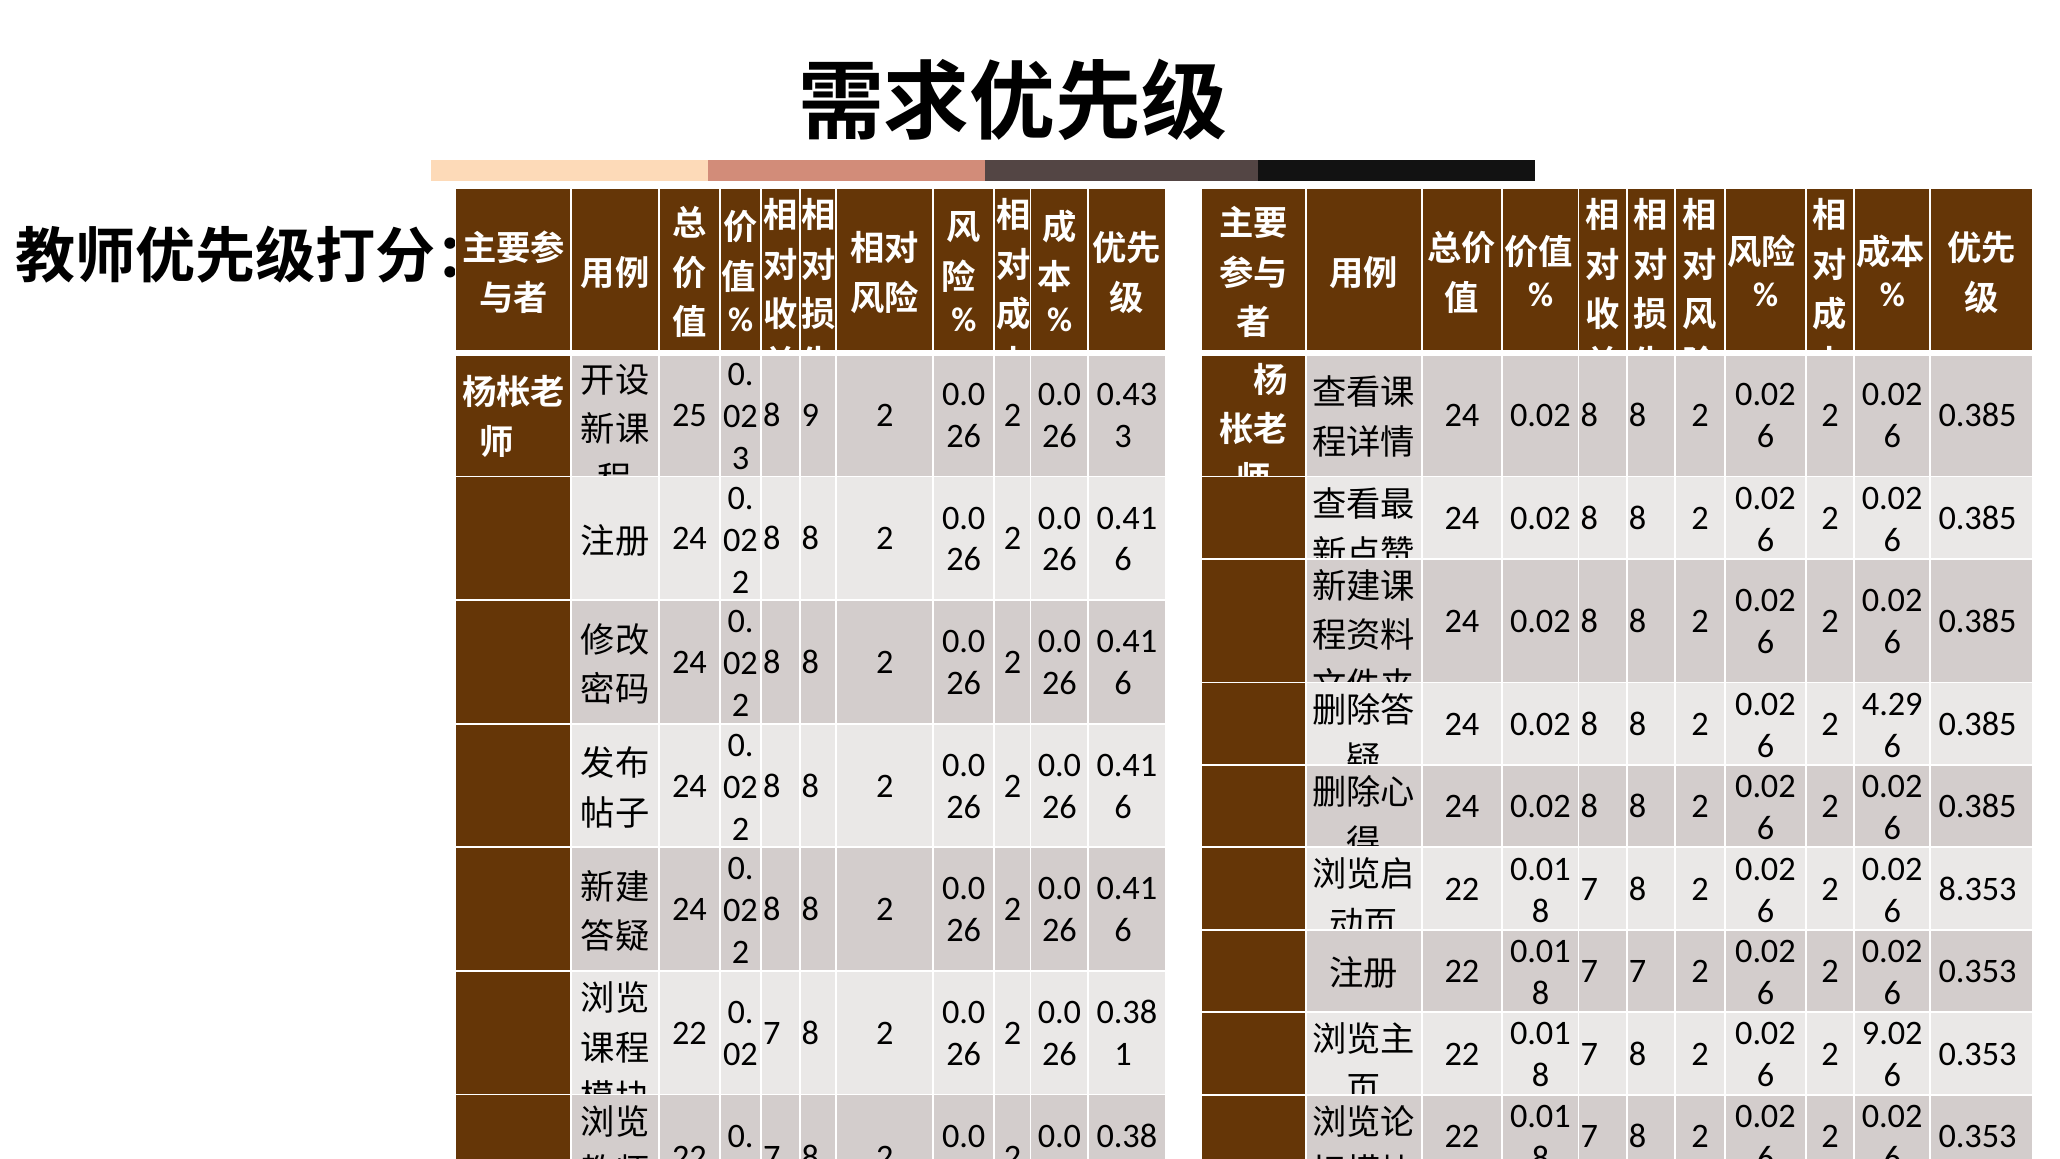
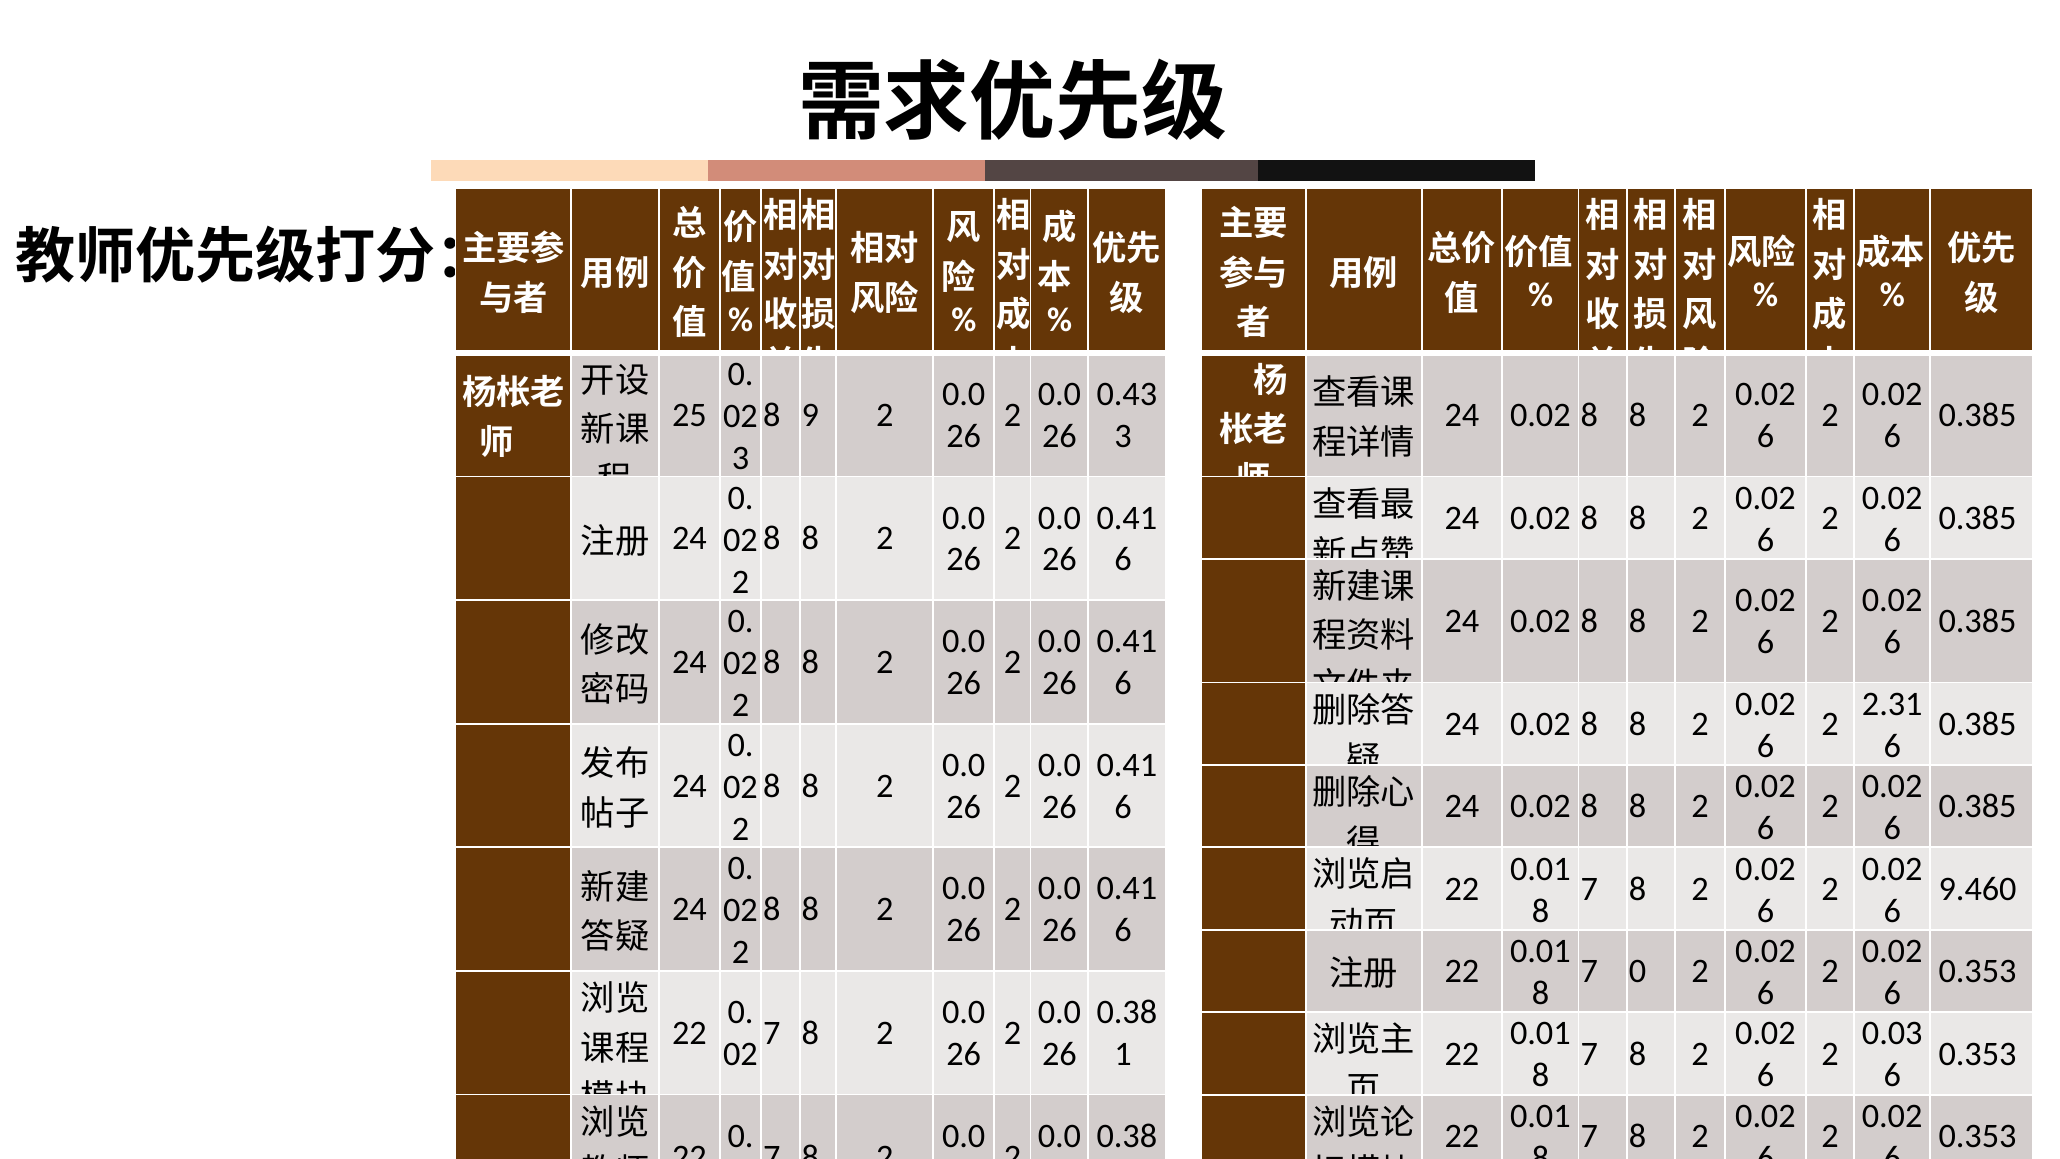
4.29: 4.29 -> 2.31
8.353: 8.353 -> 9.460
7 7: 7 -> 0
9.02: 9.02 -> 0.03
